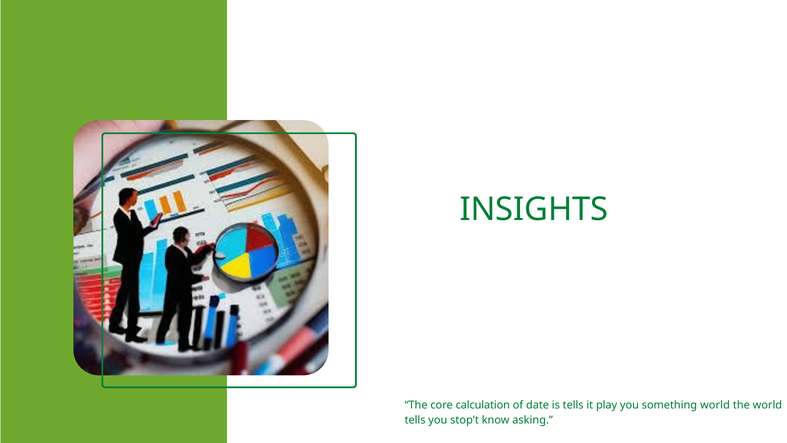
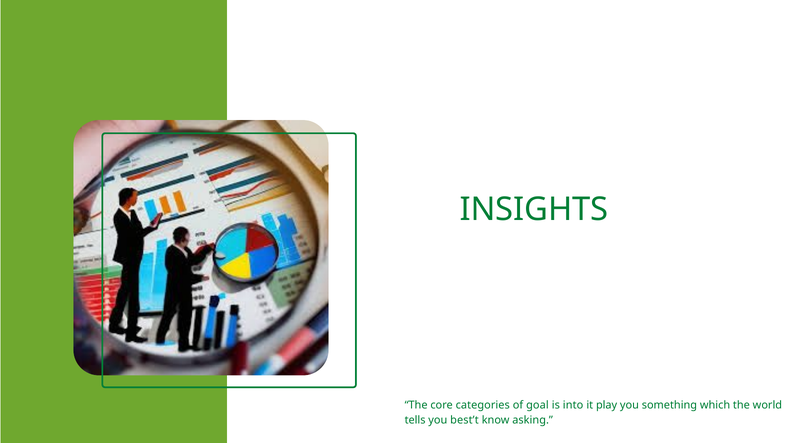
calculation: calculation -> categories
date: date -> goal
is tells: tells -> into
something world: world -> which
stop’t: stop’t -> best’t
